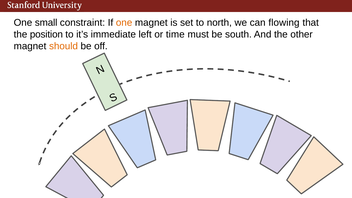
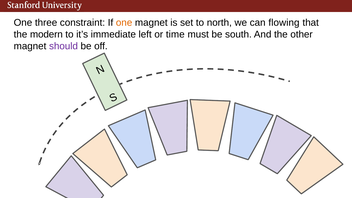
small: small -> three
position: position -> modern
should colour: orange -> purple
